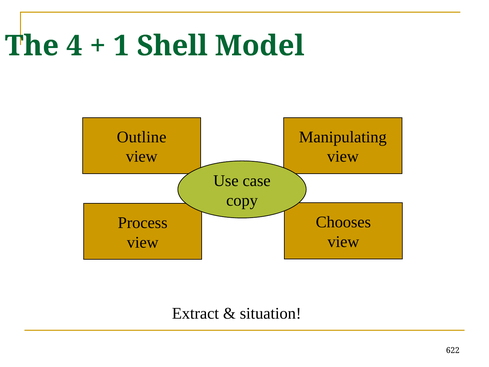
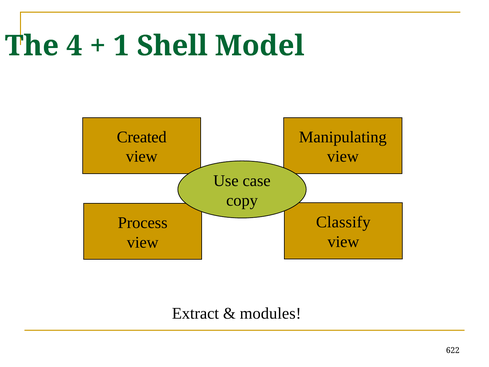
Outline: Outline -> Created
Chooses: Chooses -> Classify
situation: situation -> modules
